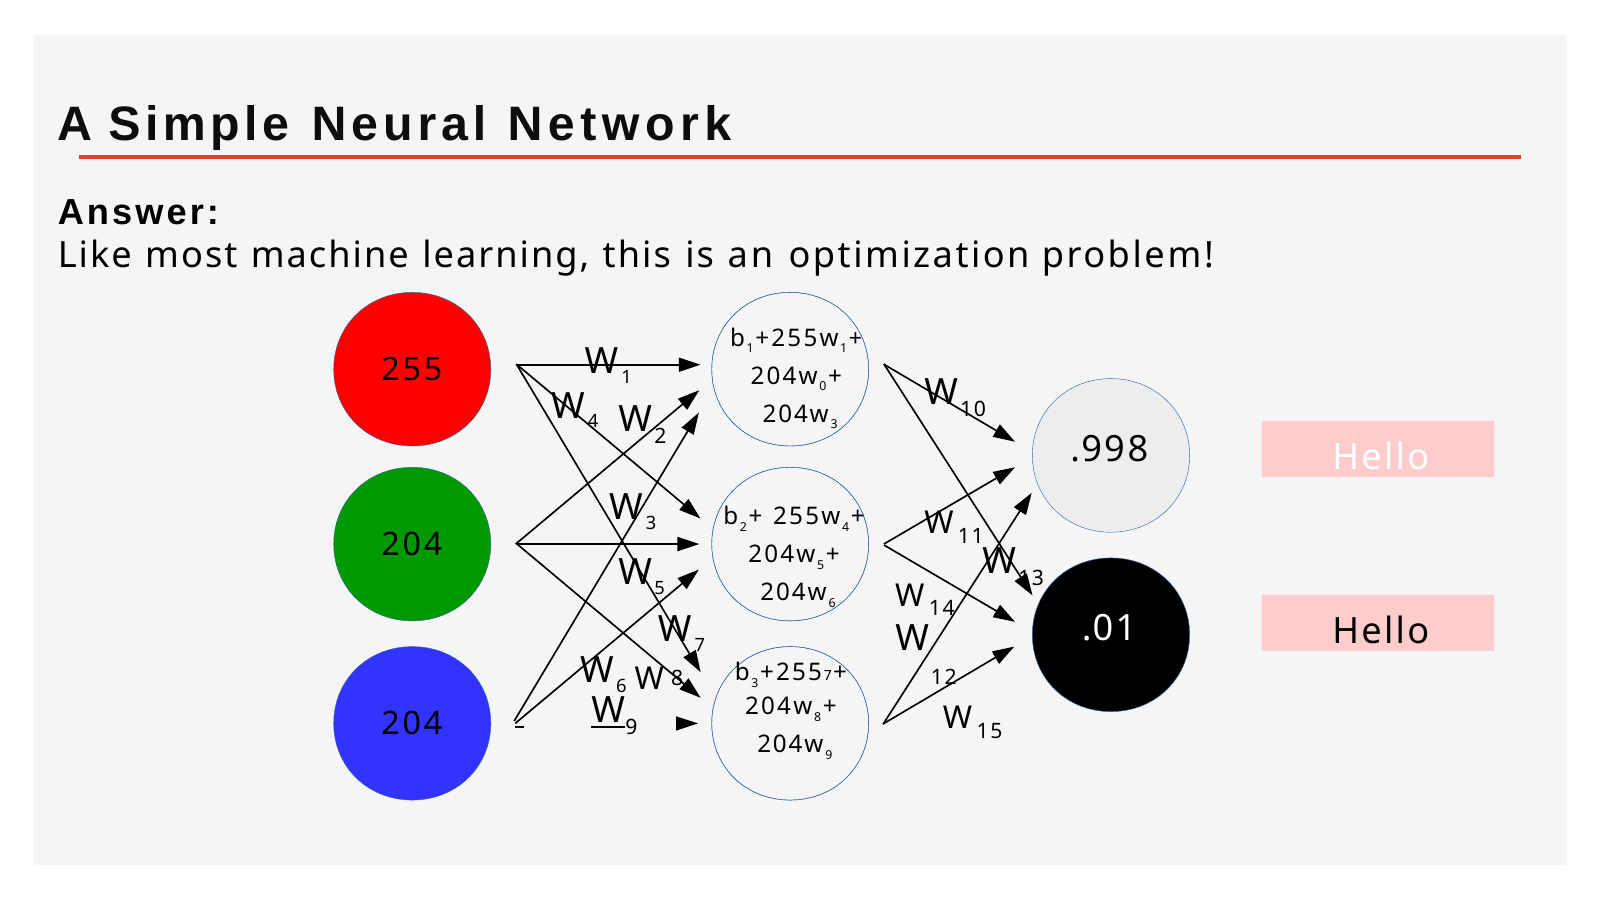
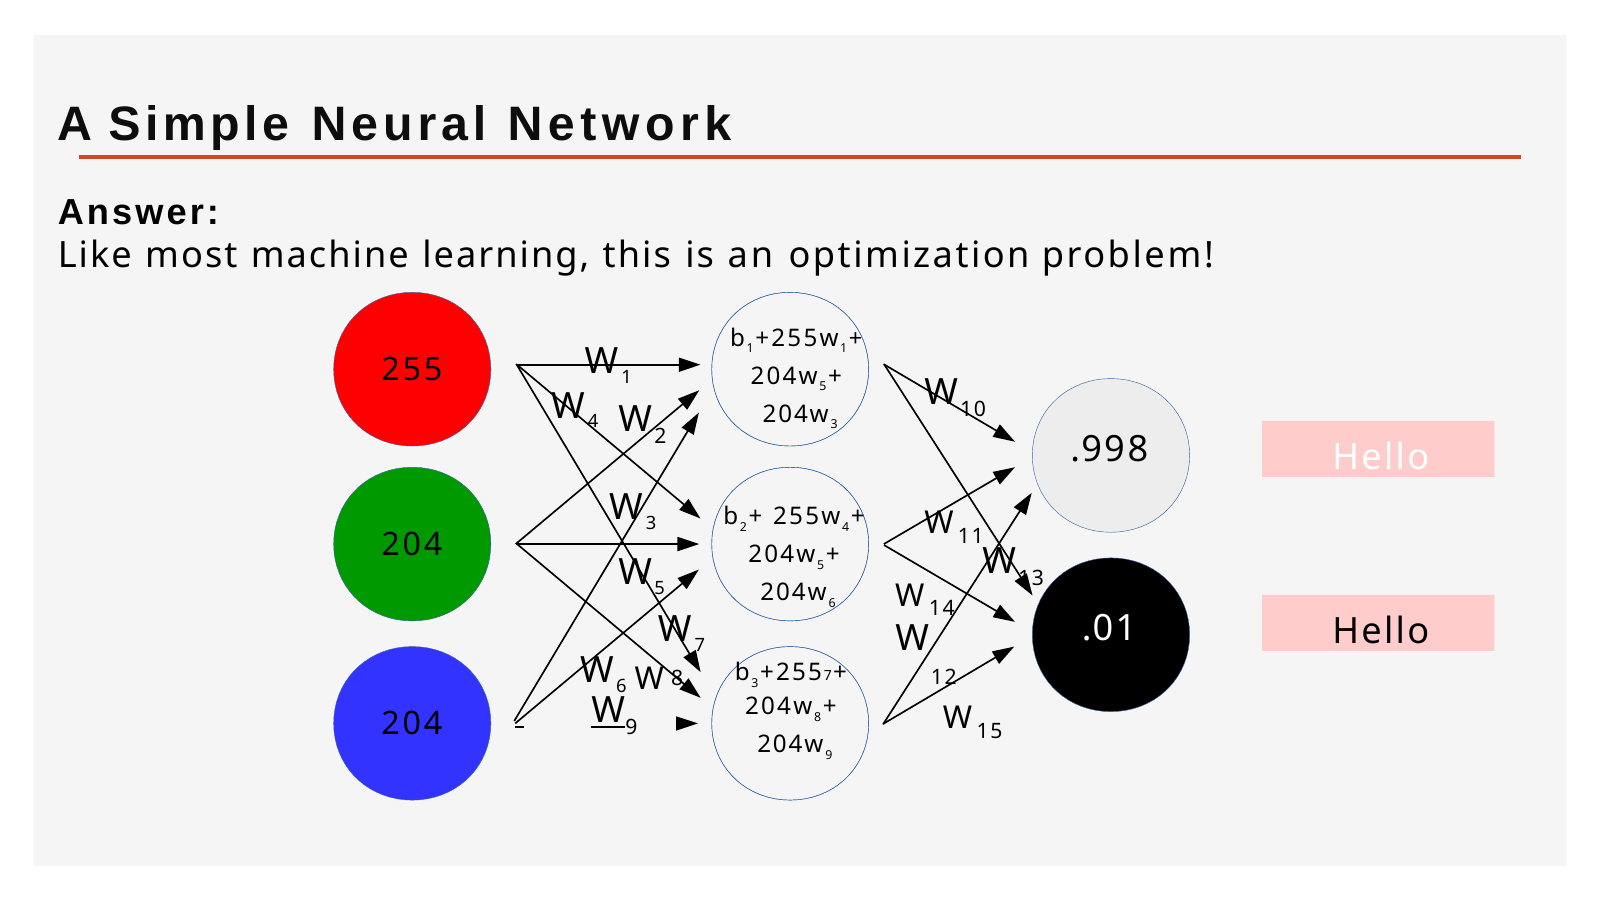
0 at (823, 387): 0 -> 5
